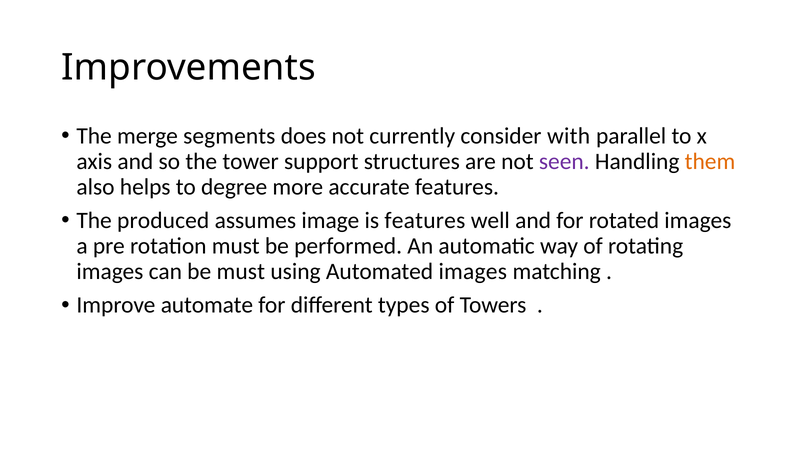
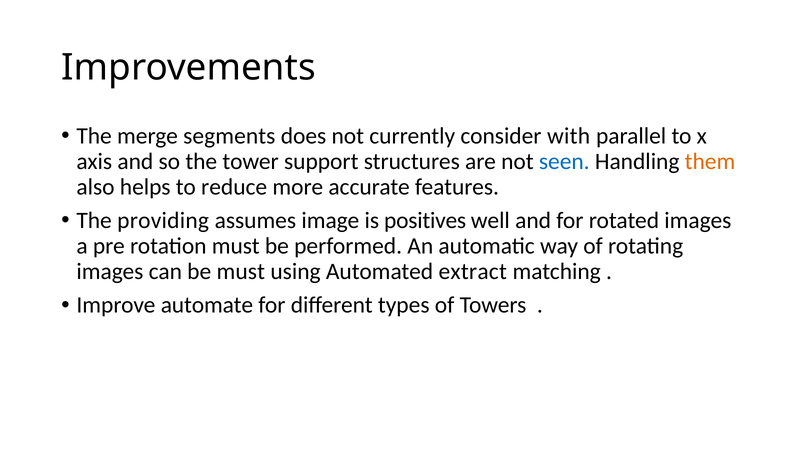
seen colour: purple -> blue
degree: degree -> reduce
produced: produced -> providing
is features: features -> positives
Automated images: images -> extract
